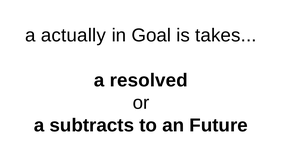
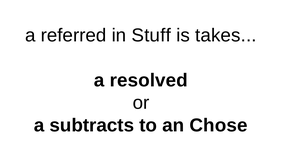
actually: actually -> referred
Goal: Goal -> Stuff
Future: Future -> Chose
